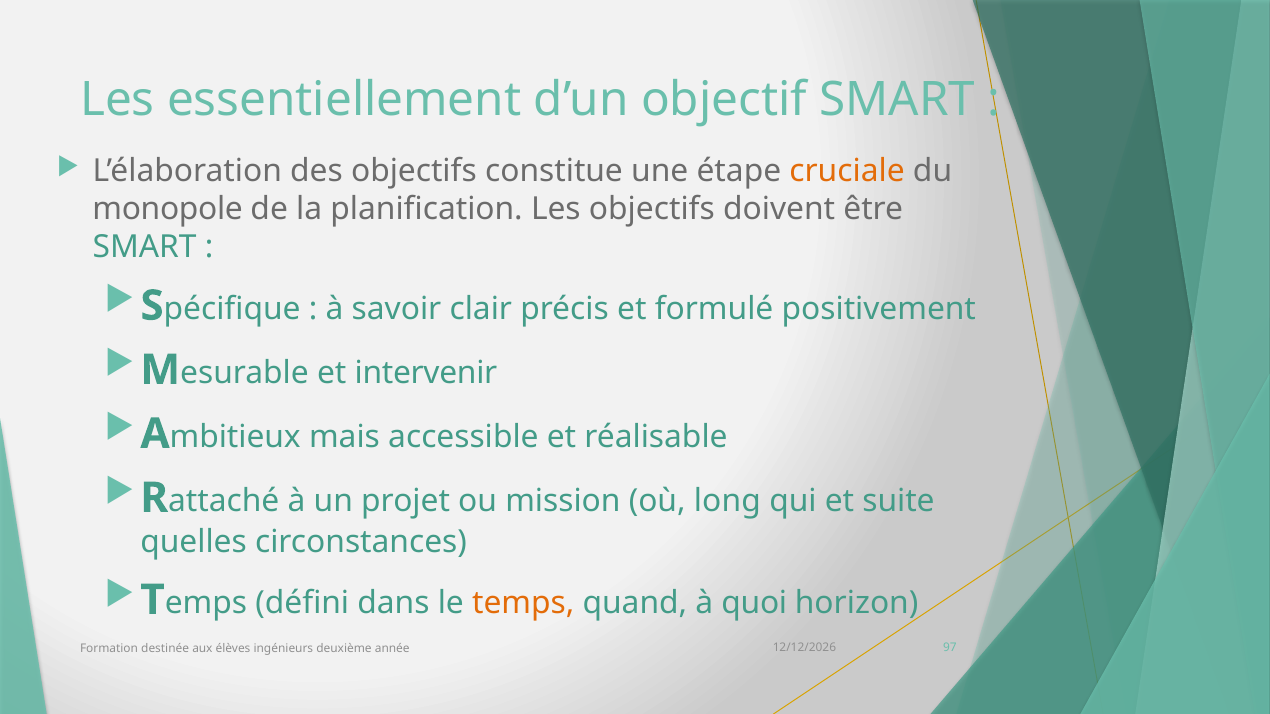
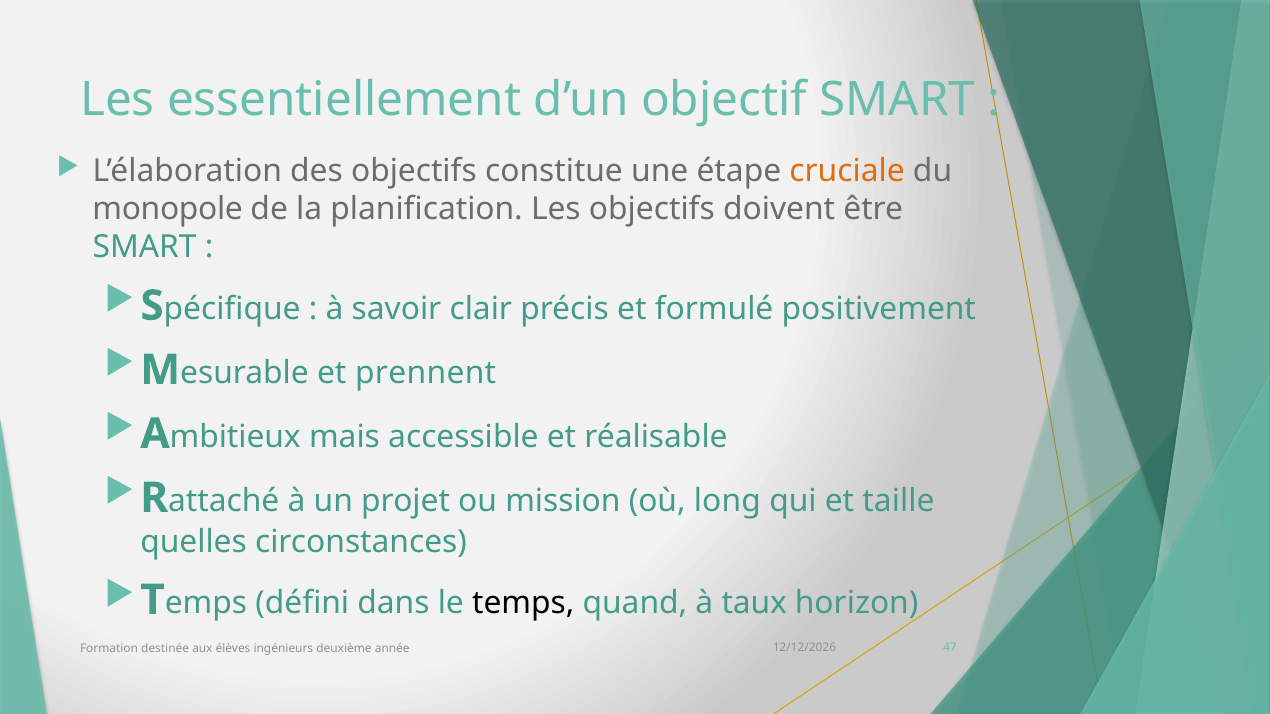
intervenir: intervenir -> prennent
suite: suite -> taille
temps at (523, 604) colour: orange -> black
quoi: quoi -> taux
97: 97 -> 47
